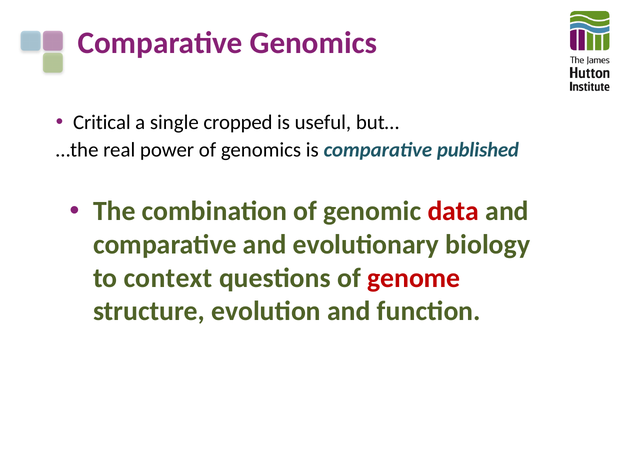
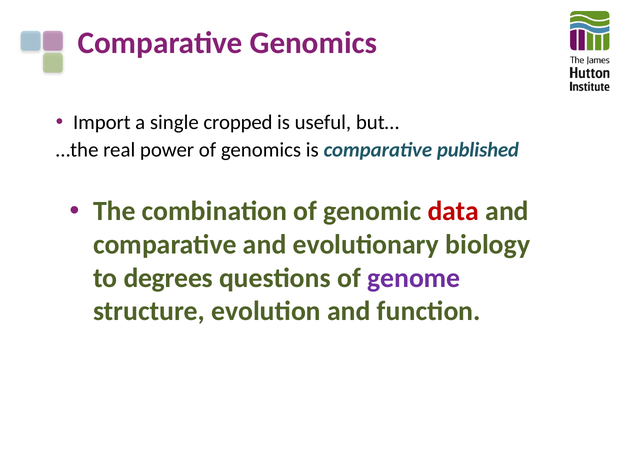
Critical: Critical -> Import
context: context -> degrees
genome colour: red -> purple
